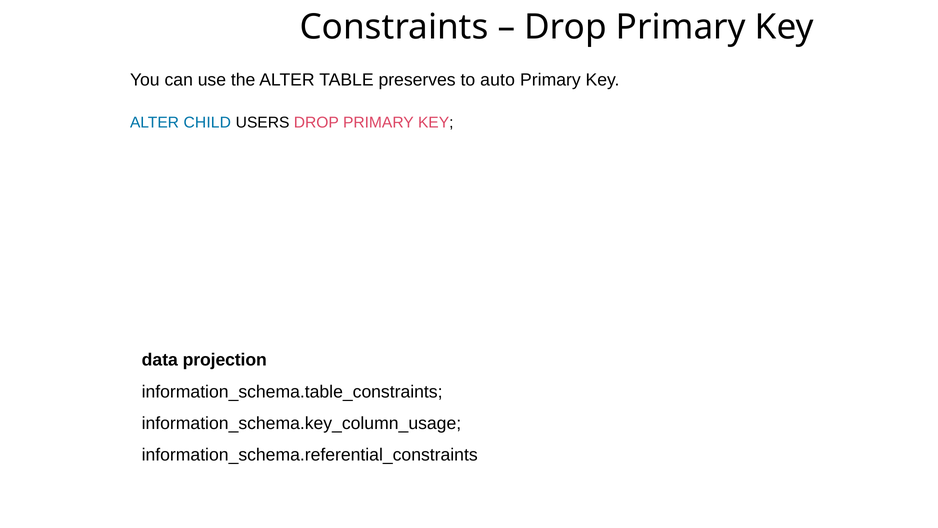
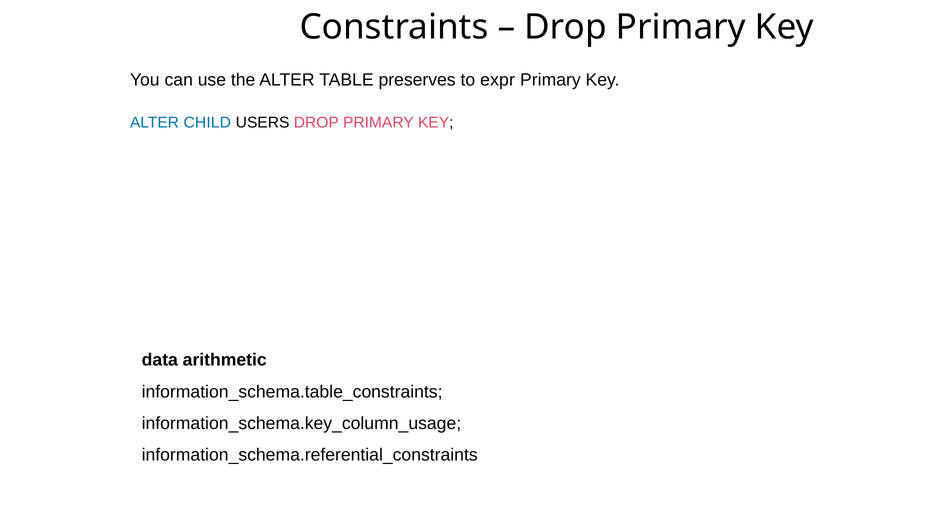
auto: auto -> expr
projection: projection -> arithmetic
